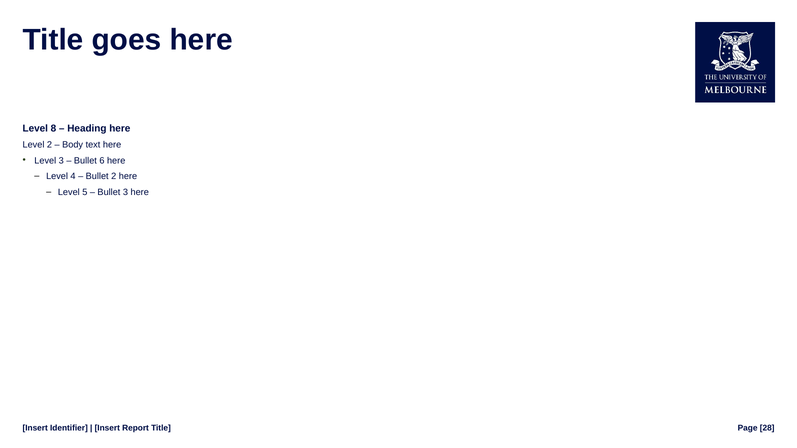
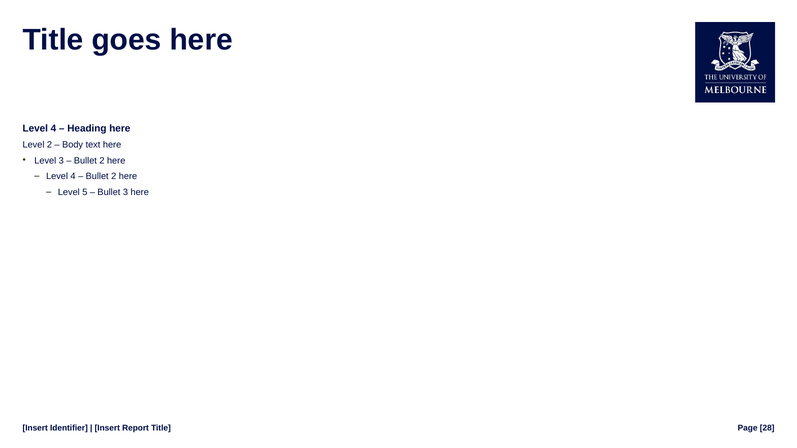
8 at (53, 129): 8 -> 4
6 at (102, 161): 6 -> 2
